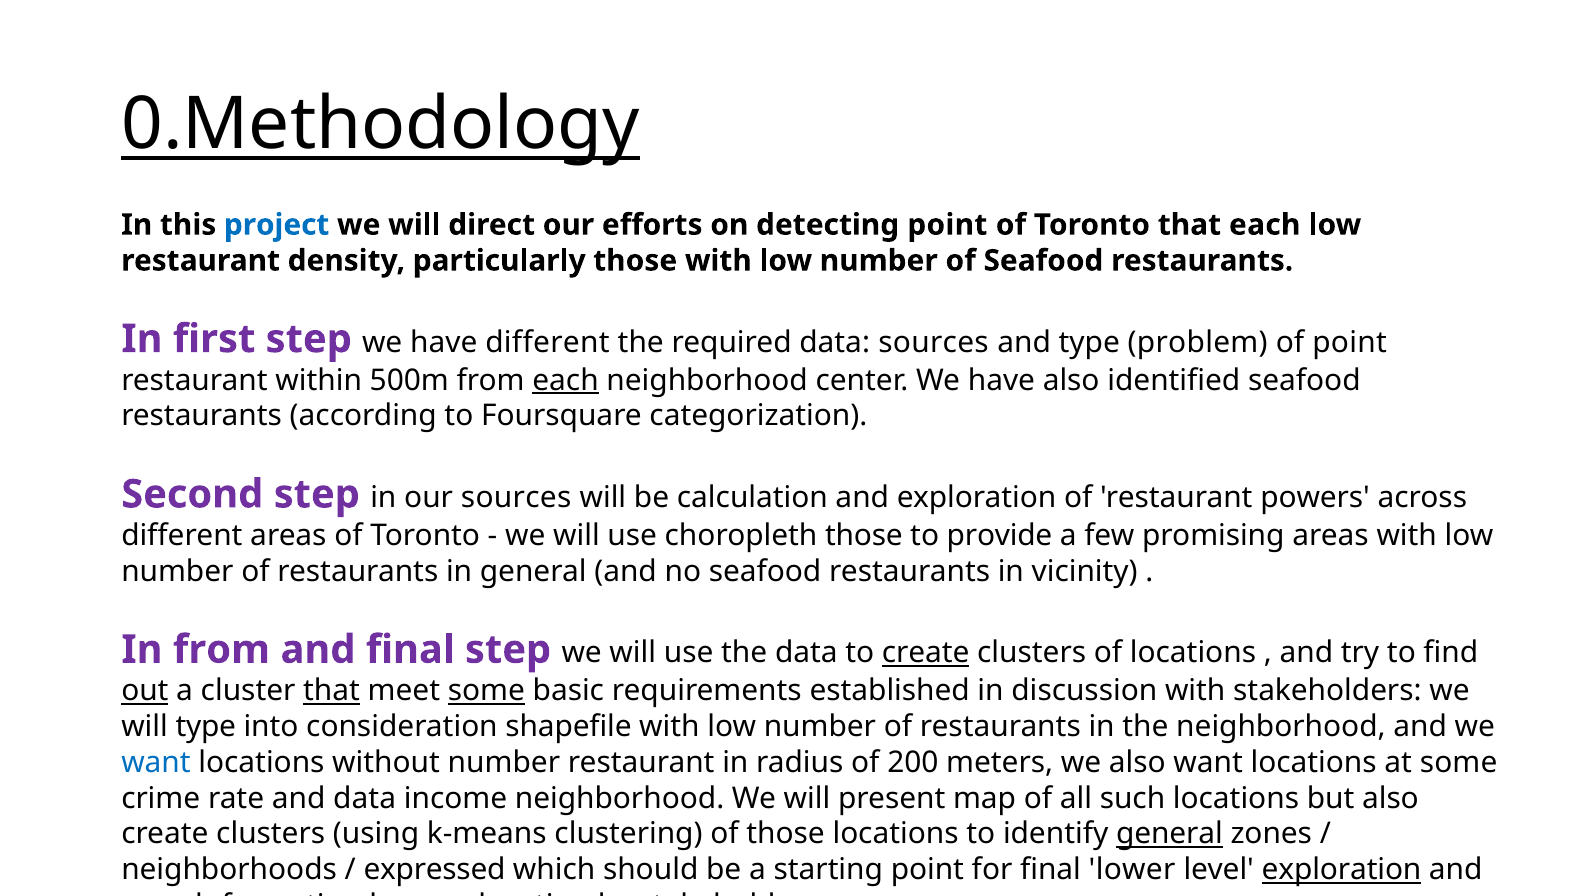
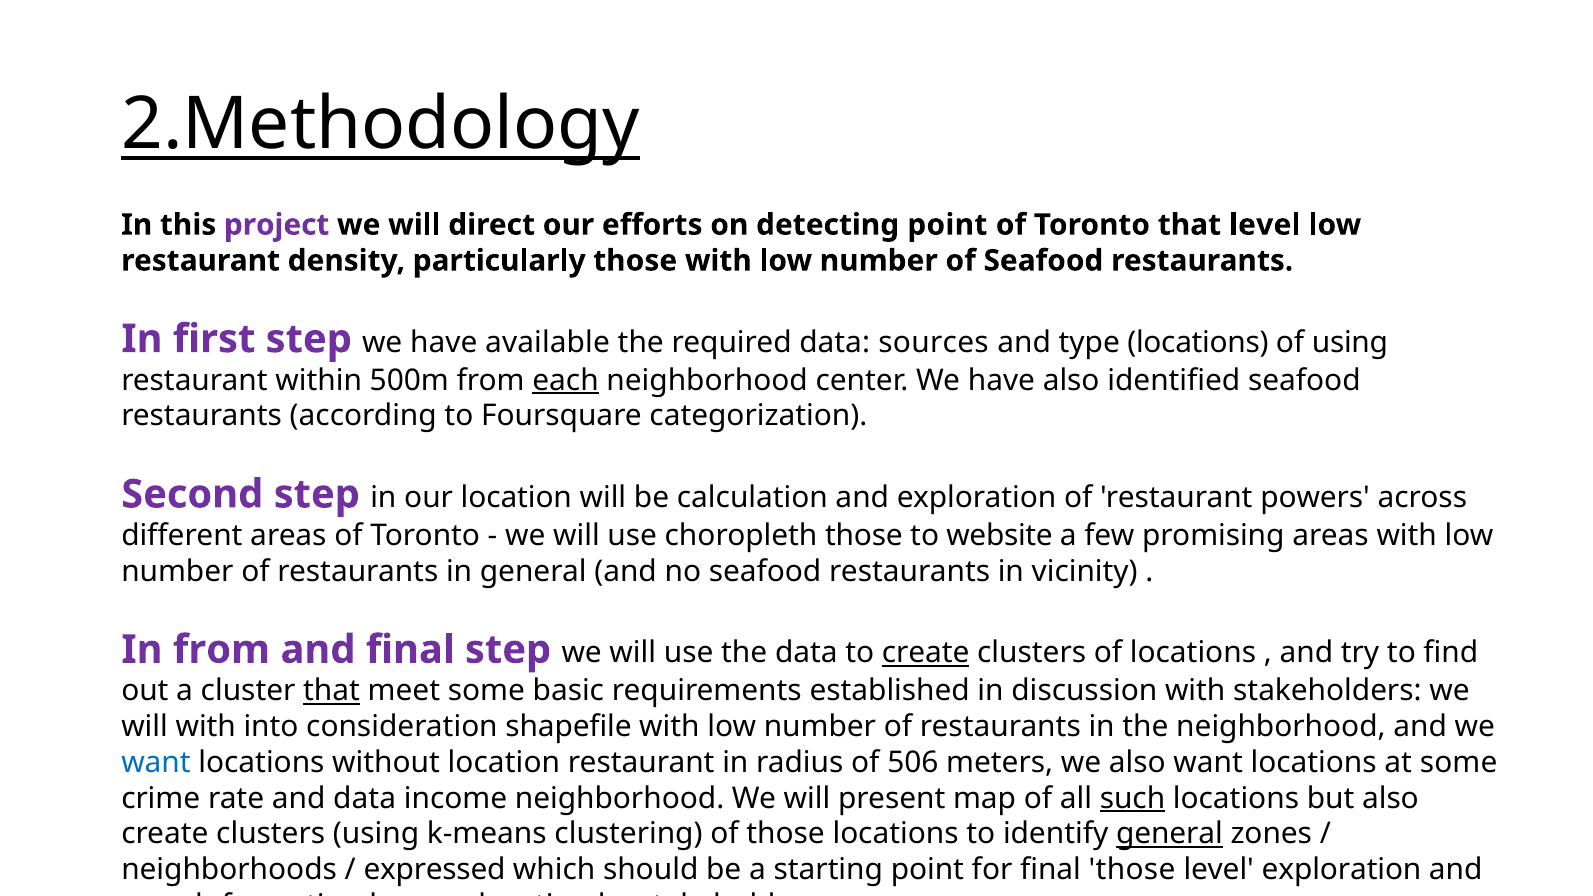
0.Methodology: 0.Methodology -> 2.Methodology
project colour: blue -> purple
that each: each -> level
have different: different -> available
type problem: problem -> locations
of point: point -> using
our sources: sources -> location
provide: provide -> website
out underline: present -> none
some at (486, 691) underline: present -> none
will type: type -> with
without number: number -> location
200: 200 -> 506
such underline: none -> present
final lower: lower -> those
exploration at (1342, 870) underline: present -> none
